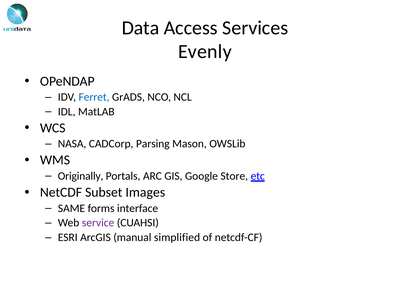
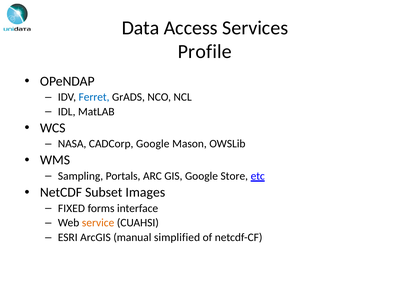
Evenly: Evenly -> Profile
CADCorp Parsing: Parsing -> Google
Originally: Originally -> Sampling
SAME: SAME -> FIXED
service colour: purple -> orange
